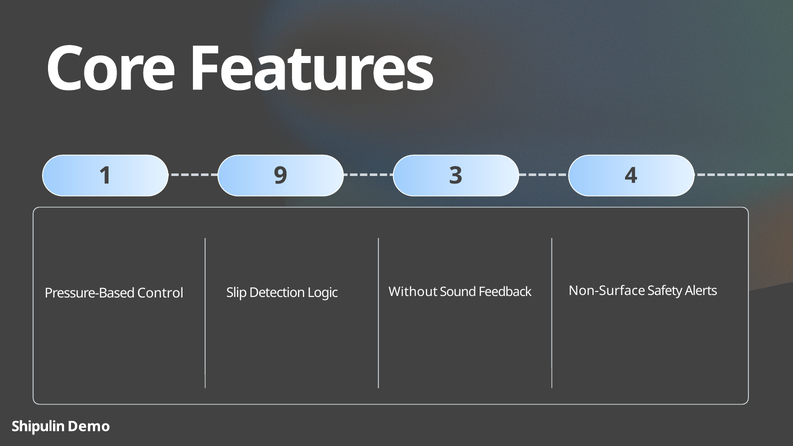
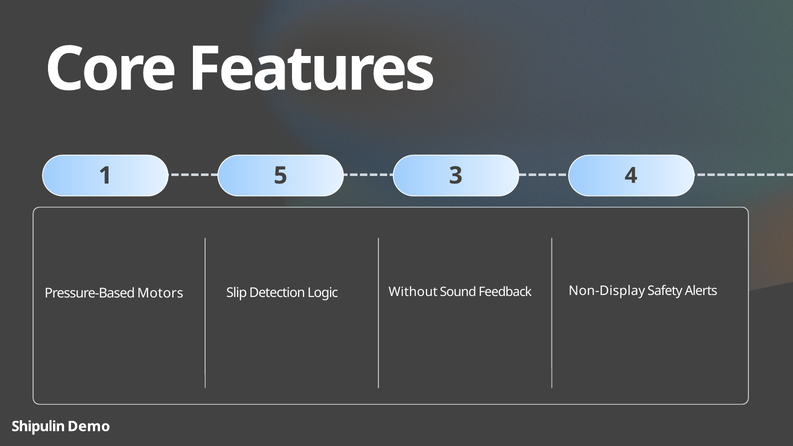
9: 9 -> 5
Non-Surface: Non-Surface -> Non-Display
Control: Control -> Motors
